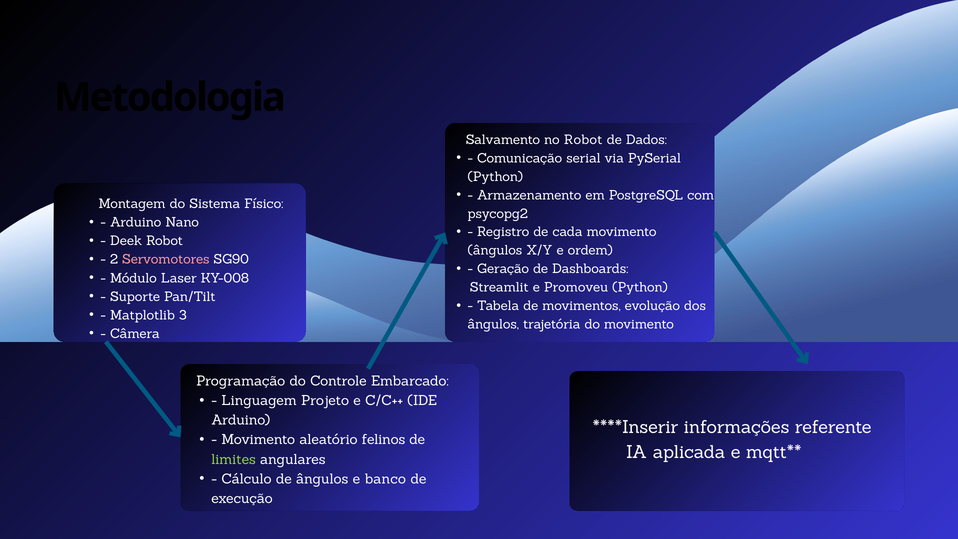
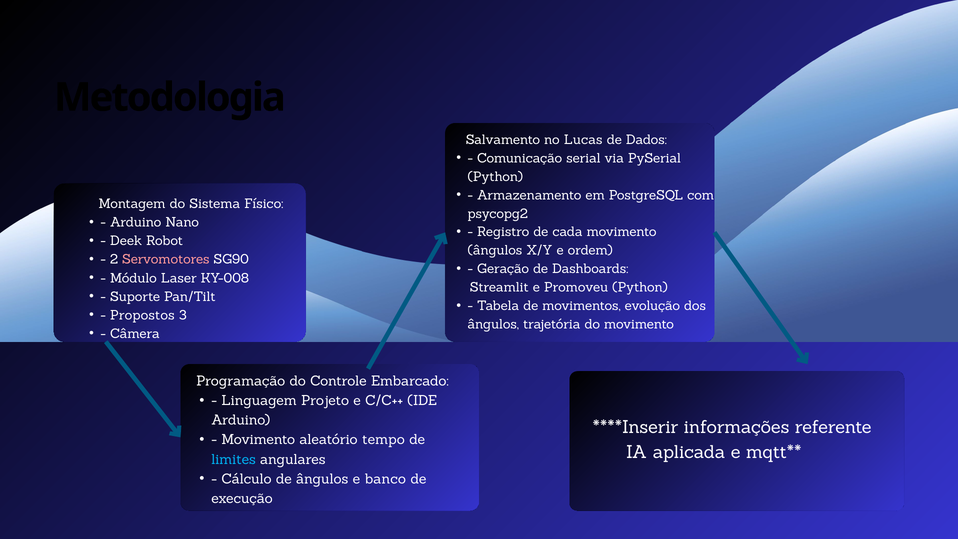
no Robot: Robot -> Lucas
Matplotlib: Matplotlib -> Propostos
felinos: felinos -> tempo
limites colour: light green -> light blue
